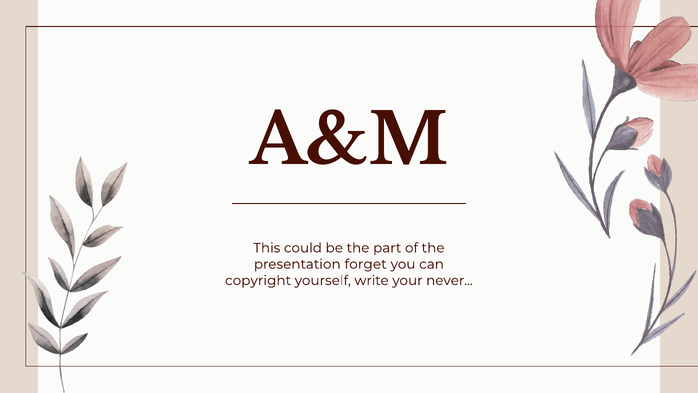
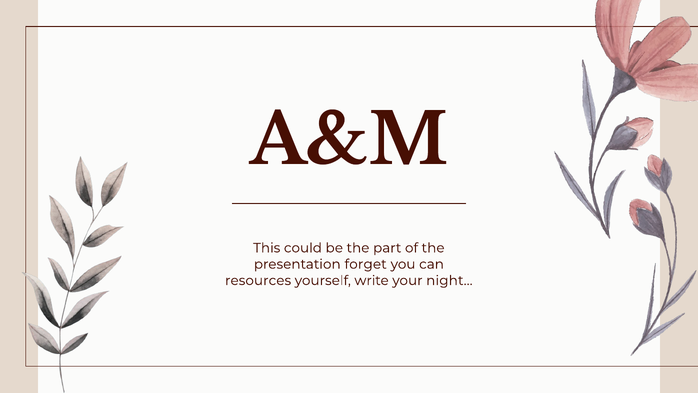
copyright: copyright -> resources
never: never -> night
